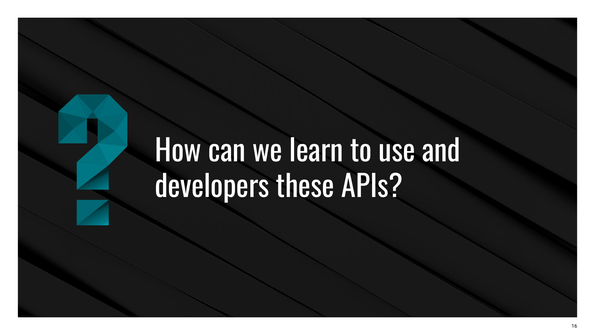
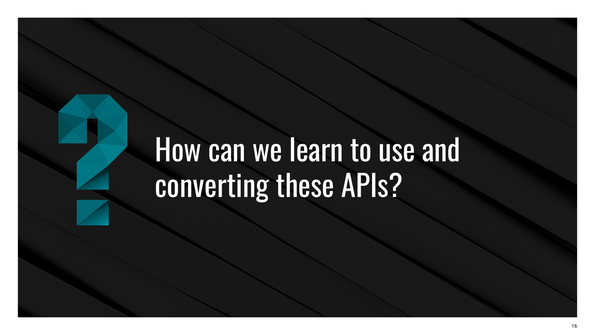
developers: developers -> converting
